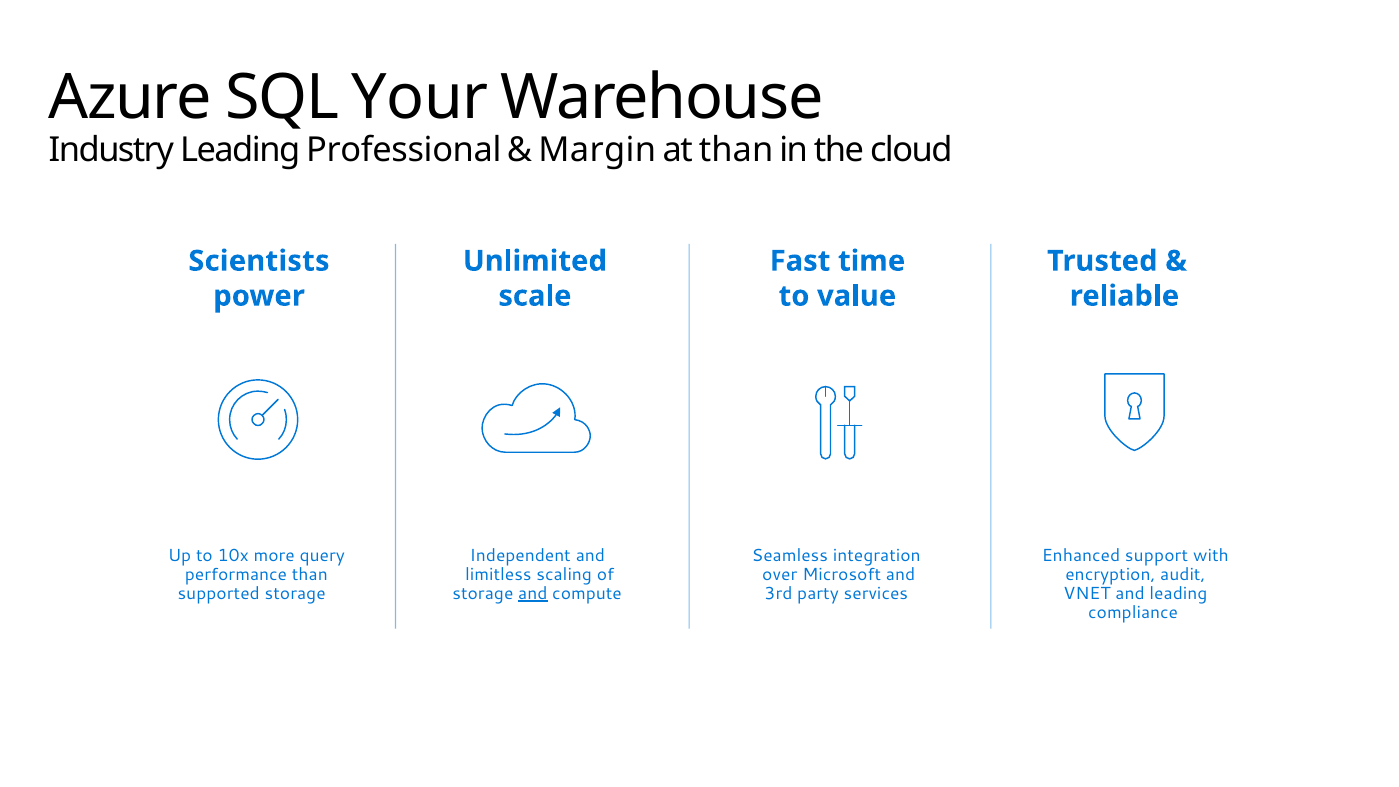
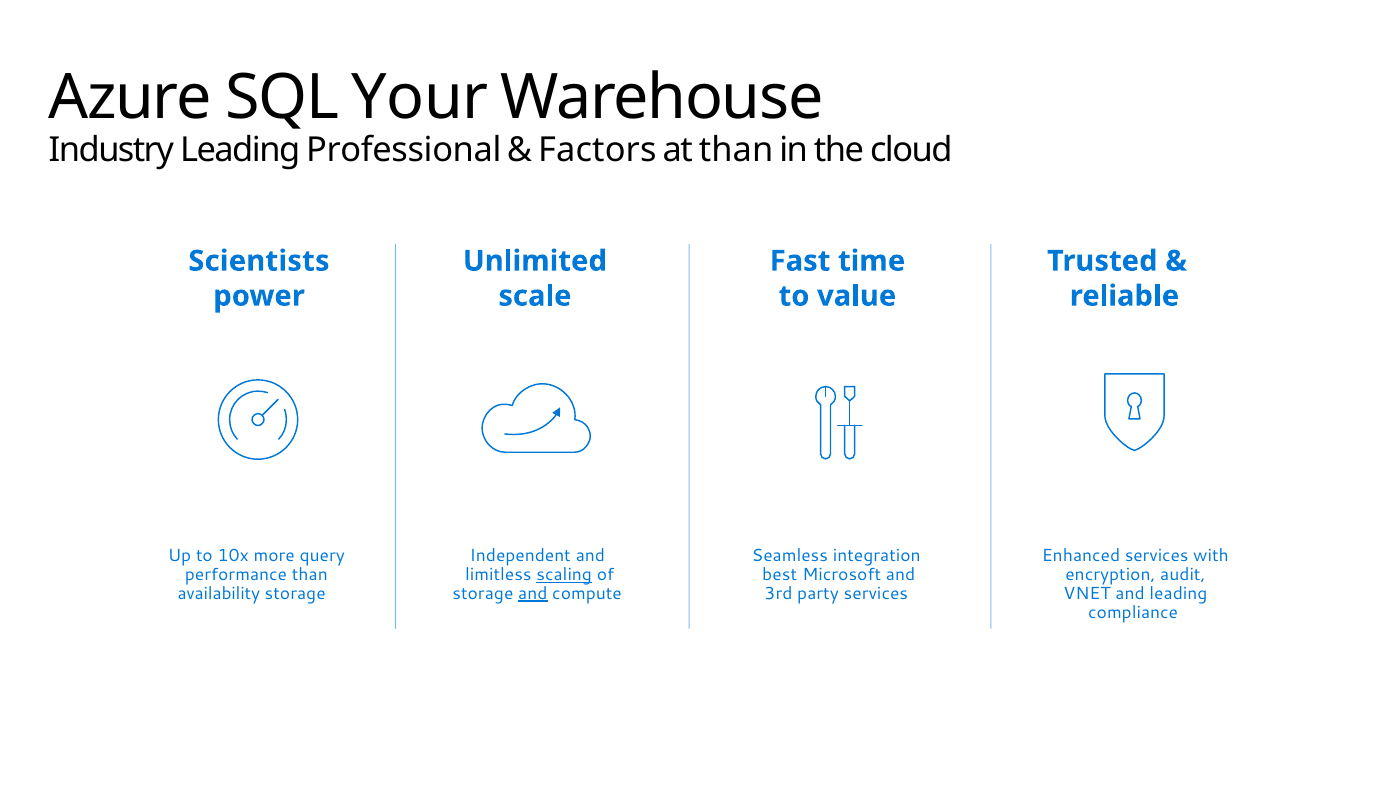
Margin: Margin -> Factors
Enhanced support: support -> services
scaling underline: none -> present
over: over -> best
supported: supported -> availability
